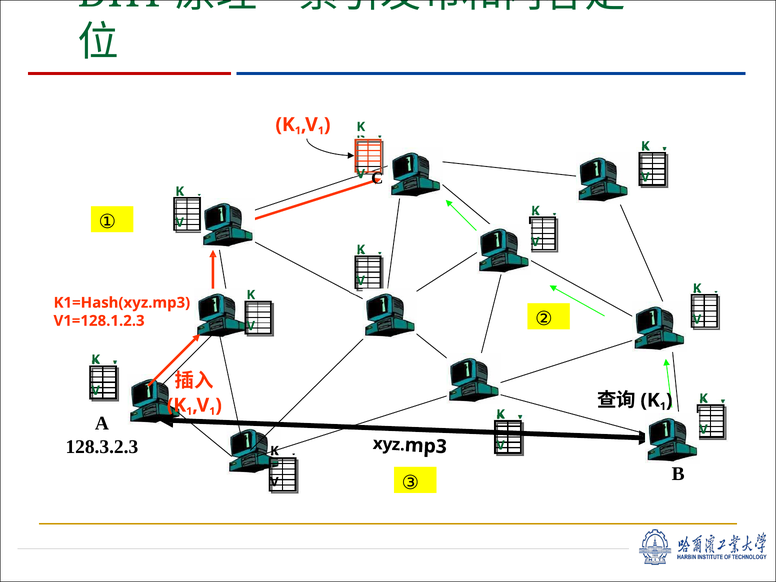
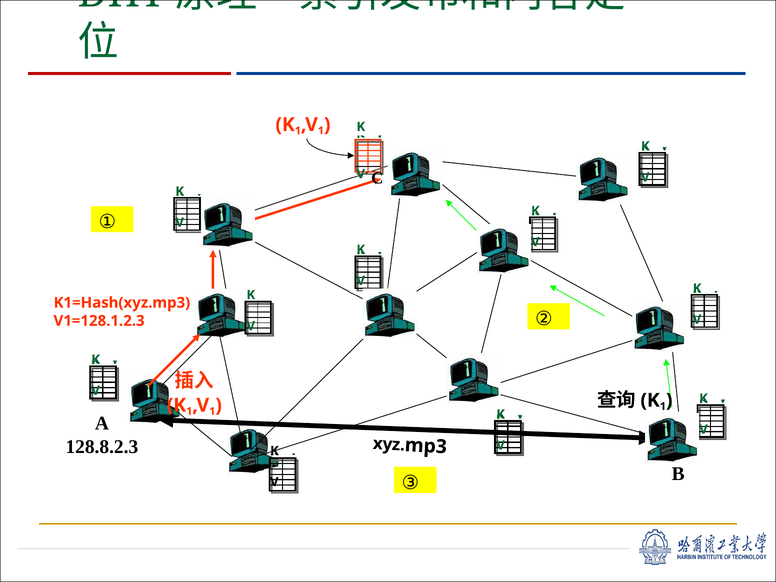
128.3.2.3: 128.3.2.3 -> 128.8.2.3
